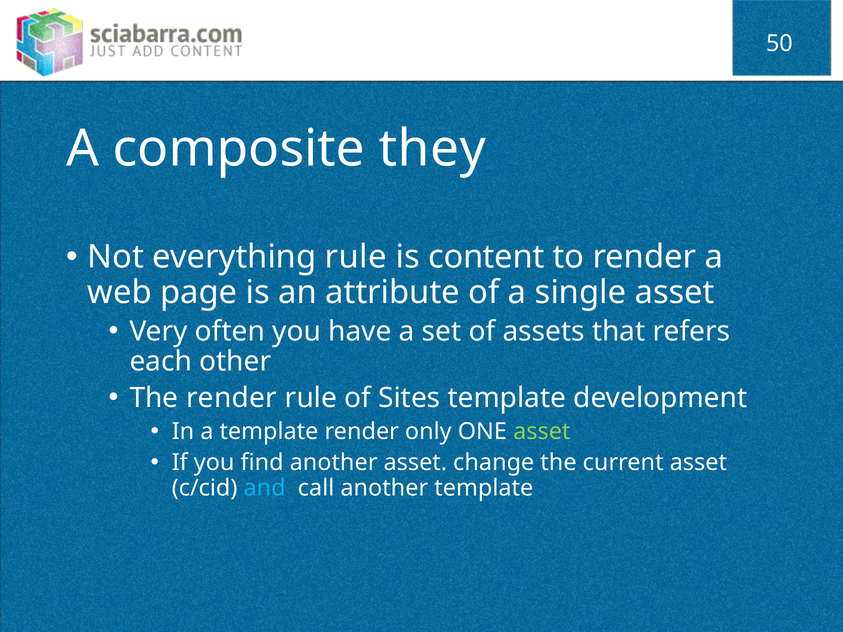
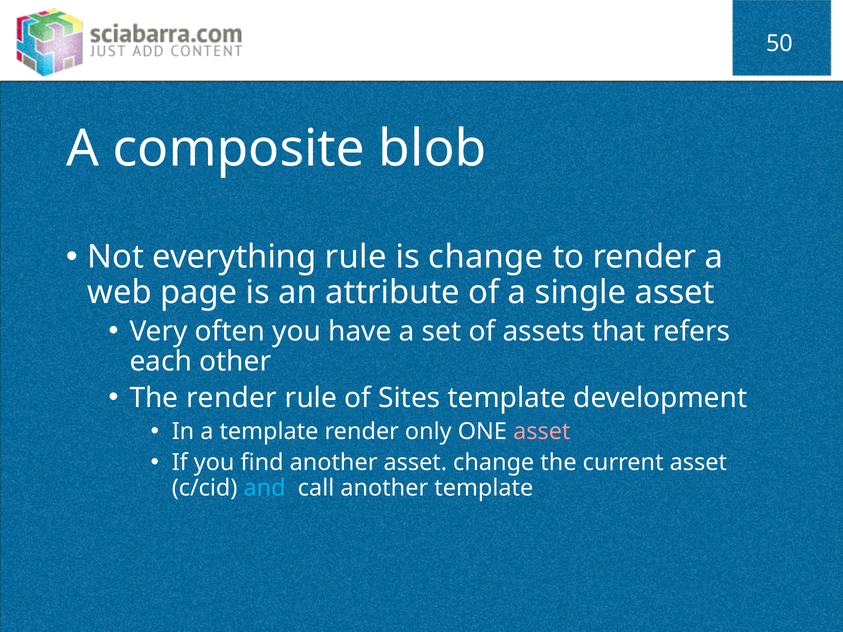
they: they -> blob
is content: content -> change
asset at (542, 432) colour: light green -> pink
